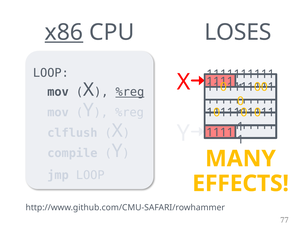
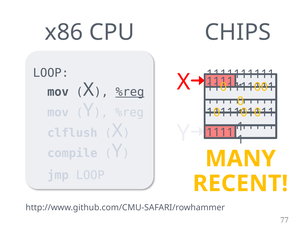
x86 underline: present -> none
LOSES: LOSES -> CHIPS
EFFECTS: EFFECTS -> RECENT
